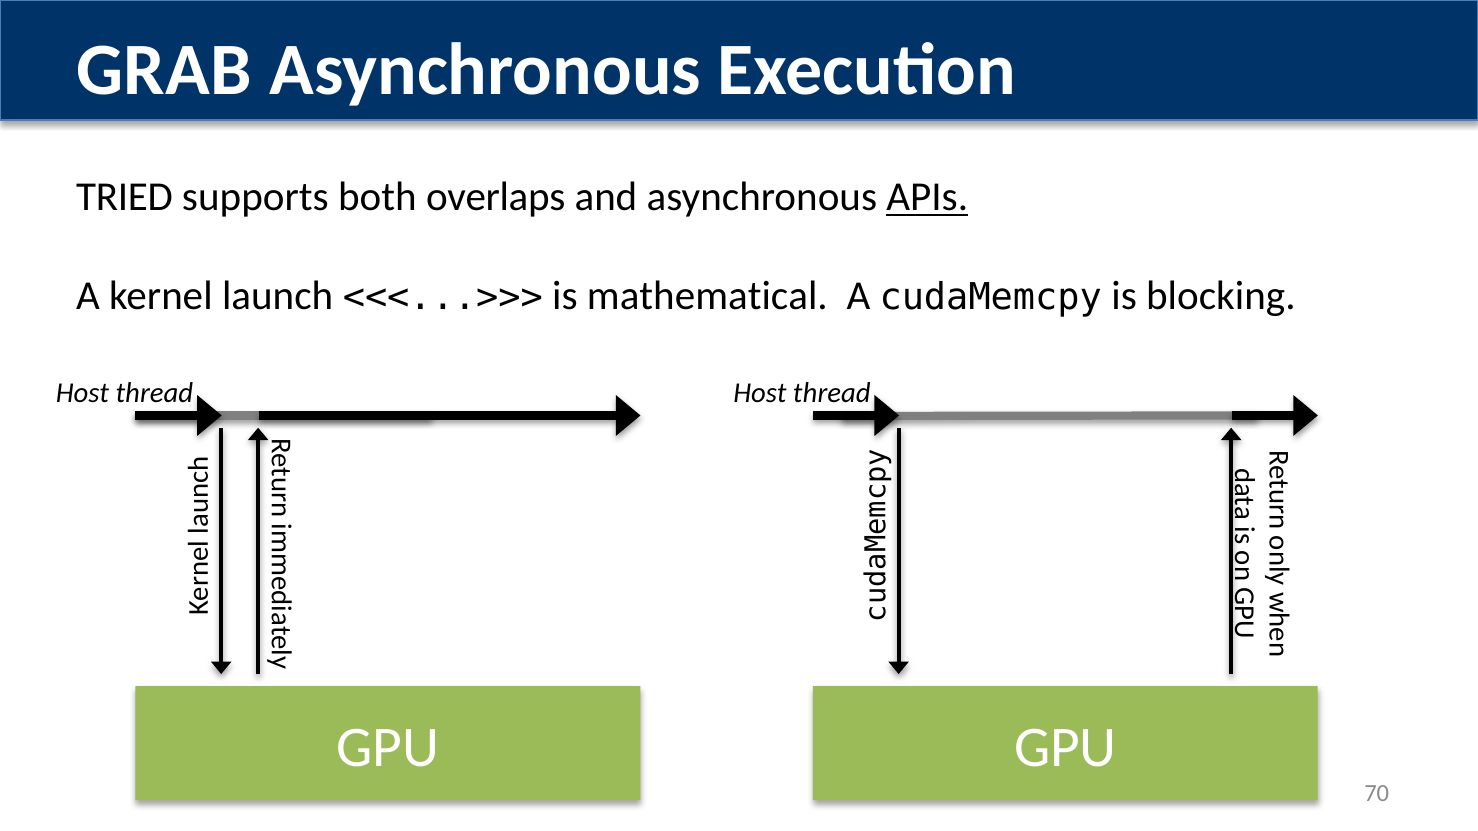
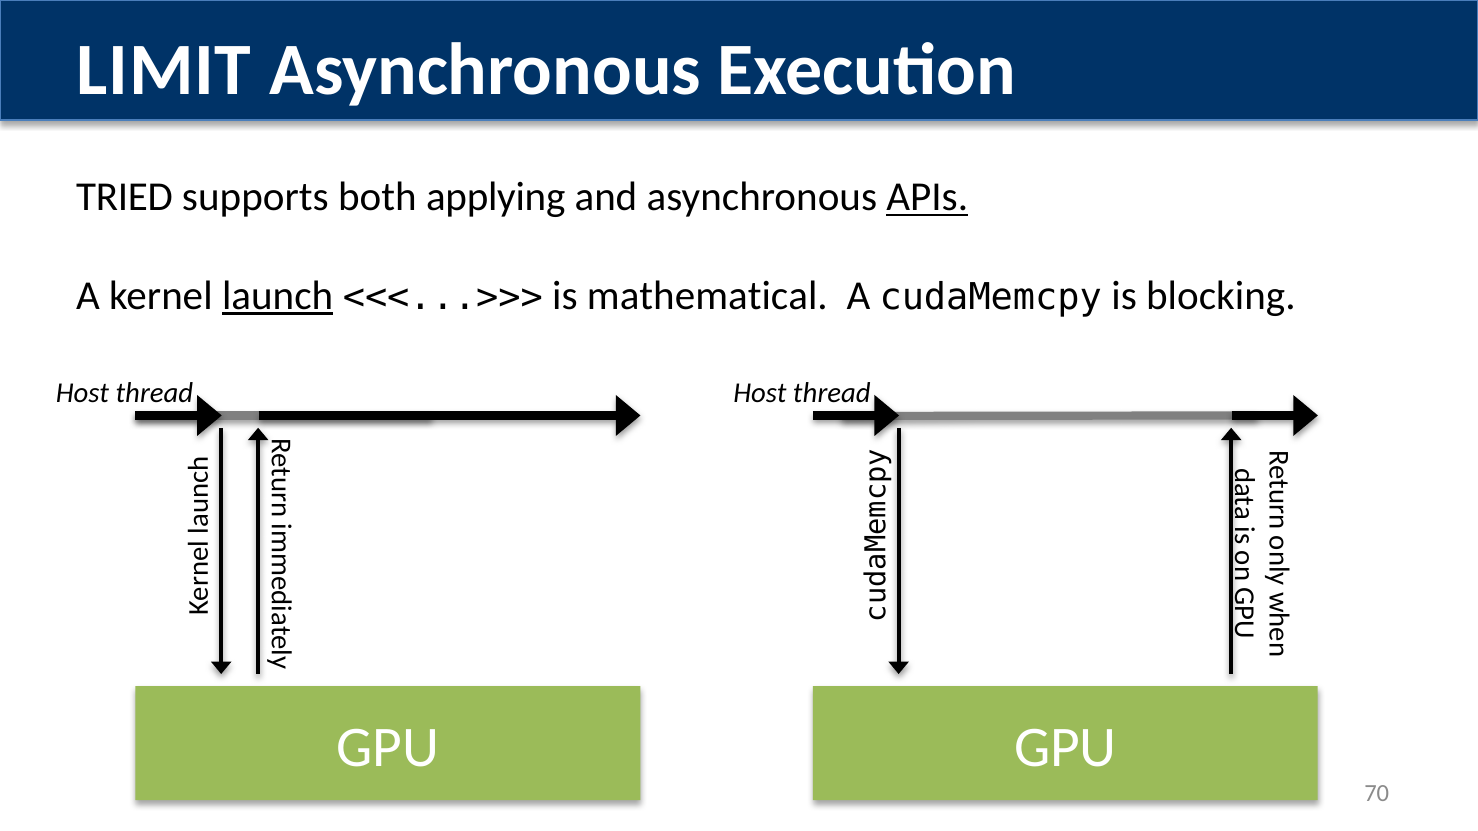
GRAB: GRAB -> LIMIT
overlaps: overlaps -> applying
launch underline: none -> present
